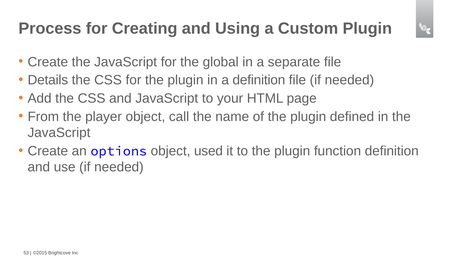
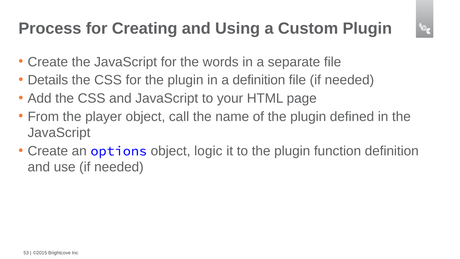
global: global -> words
used: used -> logic
